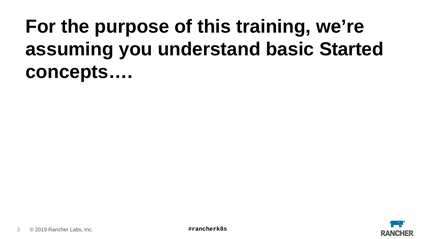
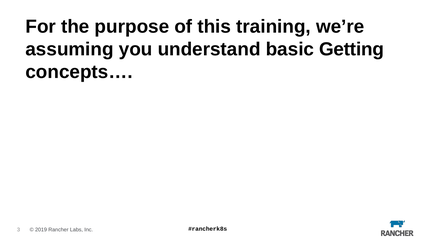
Started: Started -> Getting
